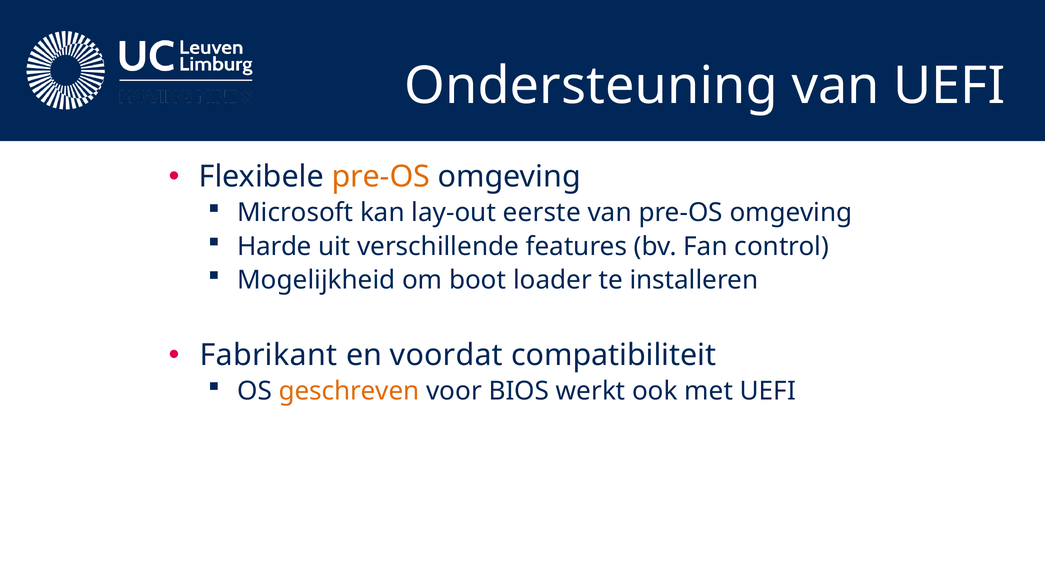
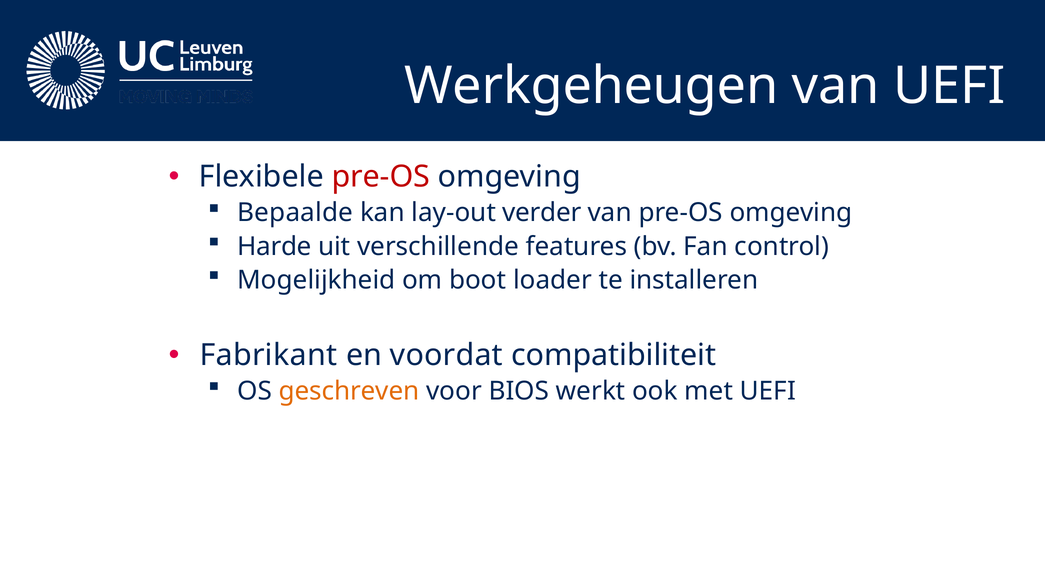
Ondersteuning: Ondersteuning -> Werkgeheugen
pre-OS at (381, 177) colour: orange -> red
Microsoft: Microsoft -> Bepaalde
eerste: eerste -> verder
